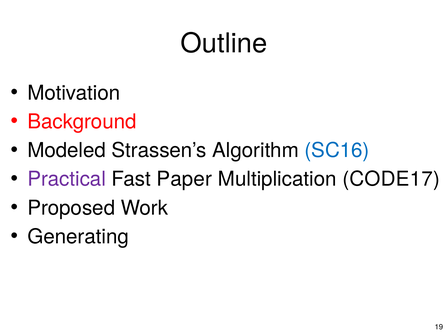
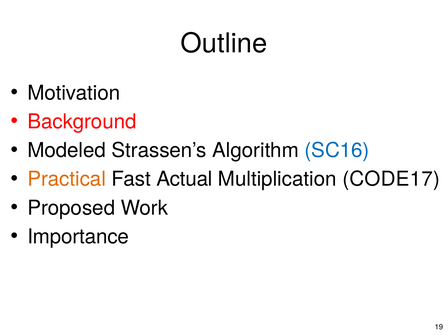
Practical colour: purple -> orange
Paper: Paper -> Actual
Generating: Generating -> Importance
